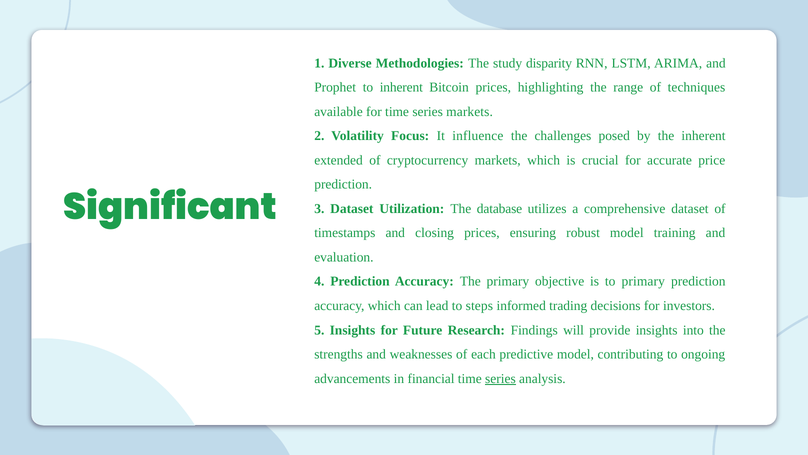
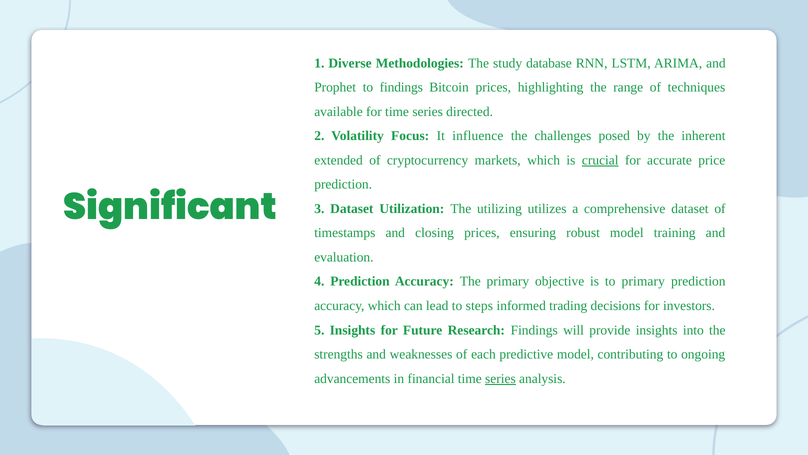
disparity: disparity -> database
to inherent: inherent -> findings
series markets: markets -> directed
crucial underline: none -> present
database: database -> utilizing
